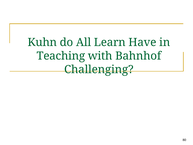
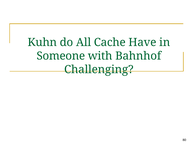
Learn: Learn -> Cache
Teaching: Teaching -> Someone
